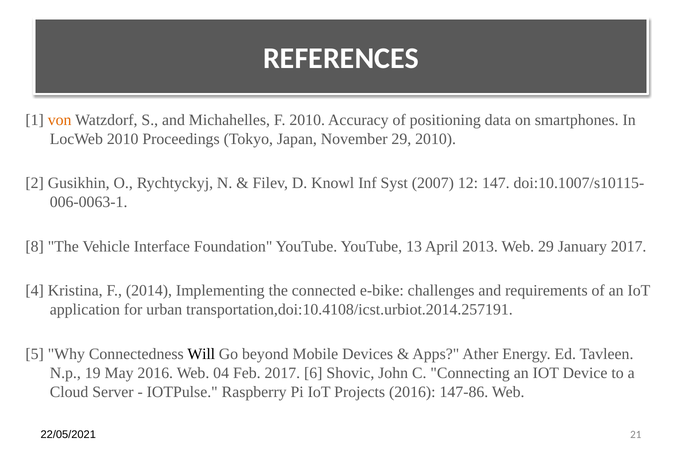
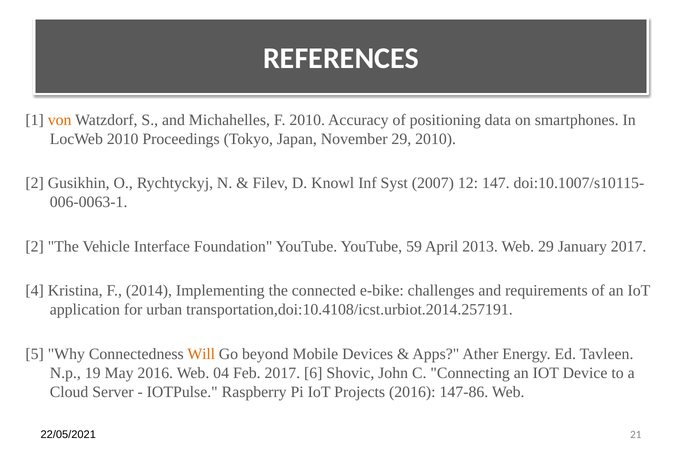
8 at (35, 246): 8 -> 2
13: 13 -> 59
Will colour: black -> orange
